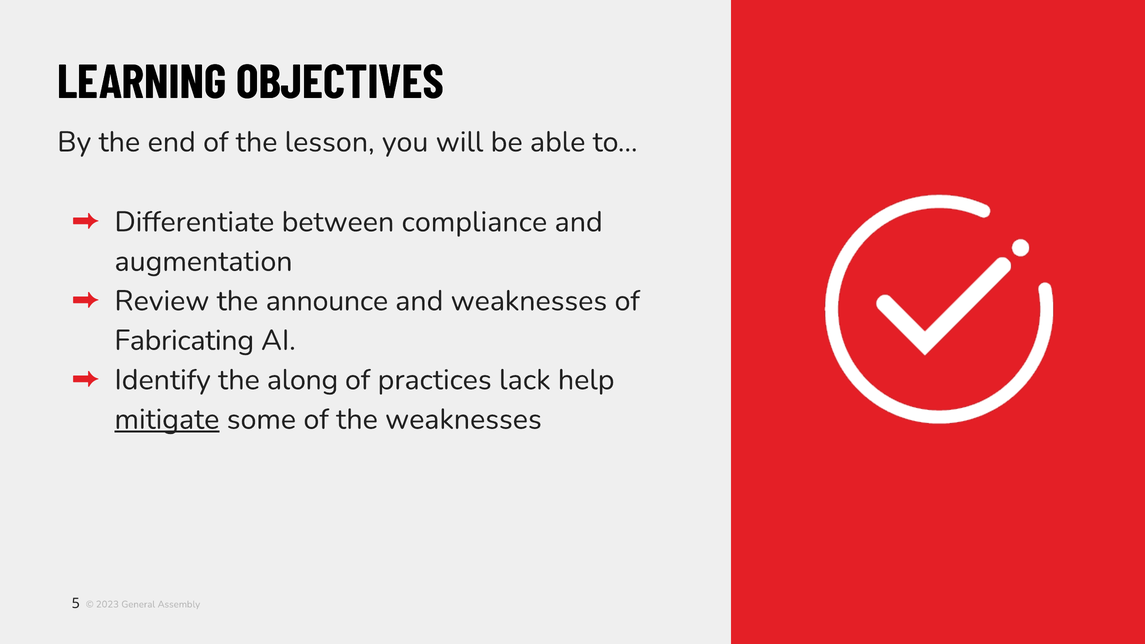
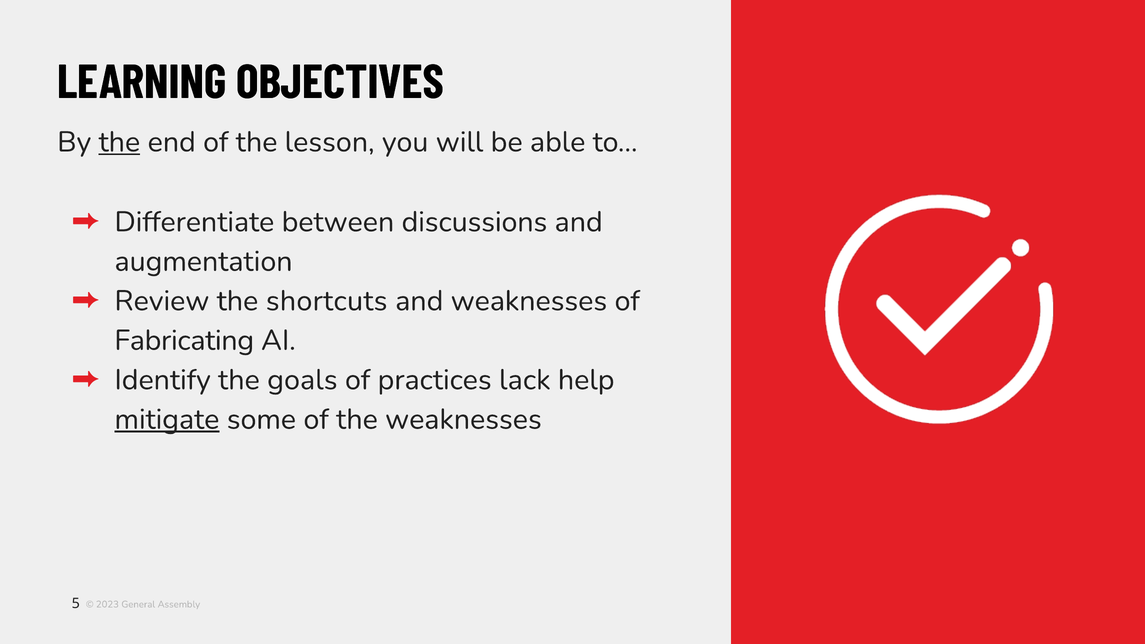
the at (119, 142) underline: none -> present
compliance: compliance -> discussions
announce: announce -> shortcuts
along: along -> goals
